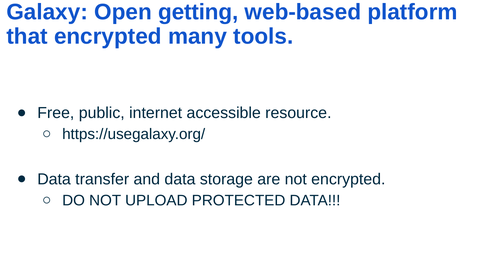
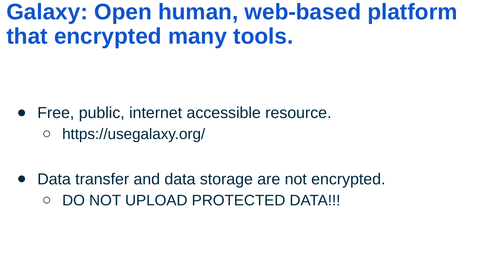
getting: getting -> human
